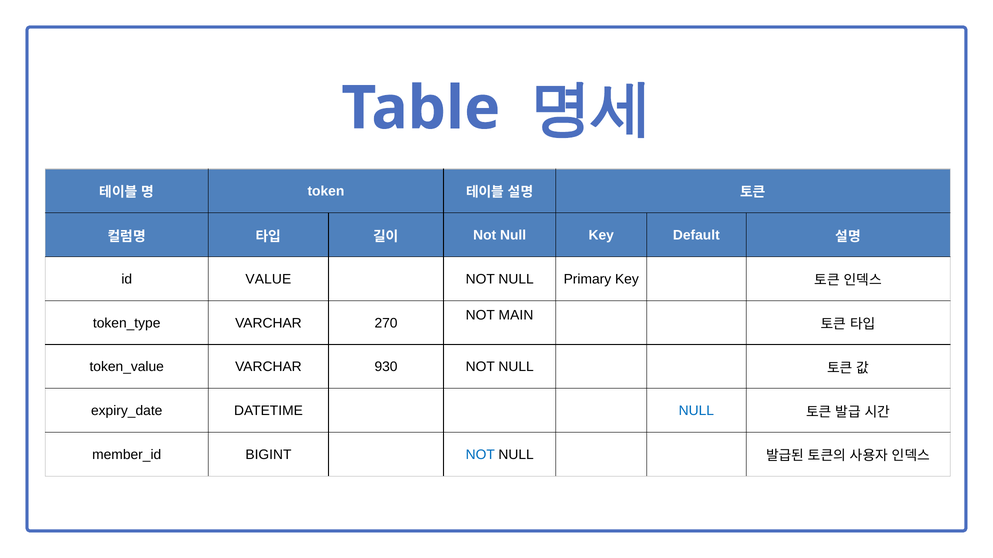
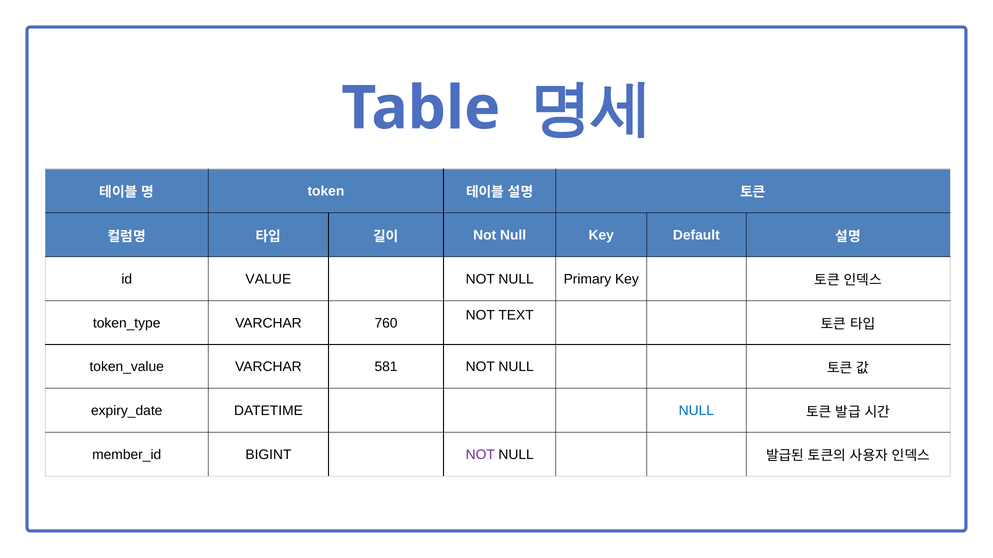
MAIN: MAIN -> TEXT
270: 270 -> 760
930: 930 -> 581
NOT at (480, 455) colour: blue -> purple
